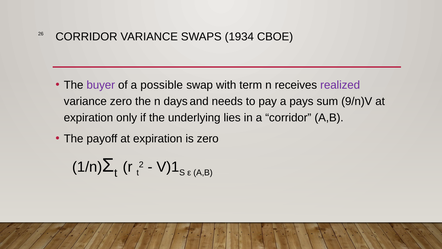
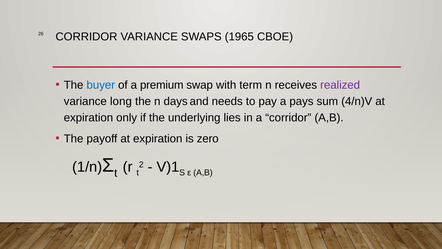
1934: 1934 -> 1965
buyer colour: purple -> blue
possible: possible -> premium
variance zero: zero -> long
9/n)V: 9/n)V -> 4/n)V
